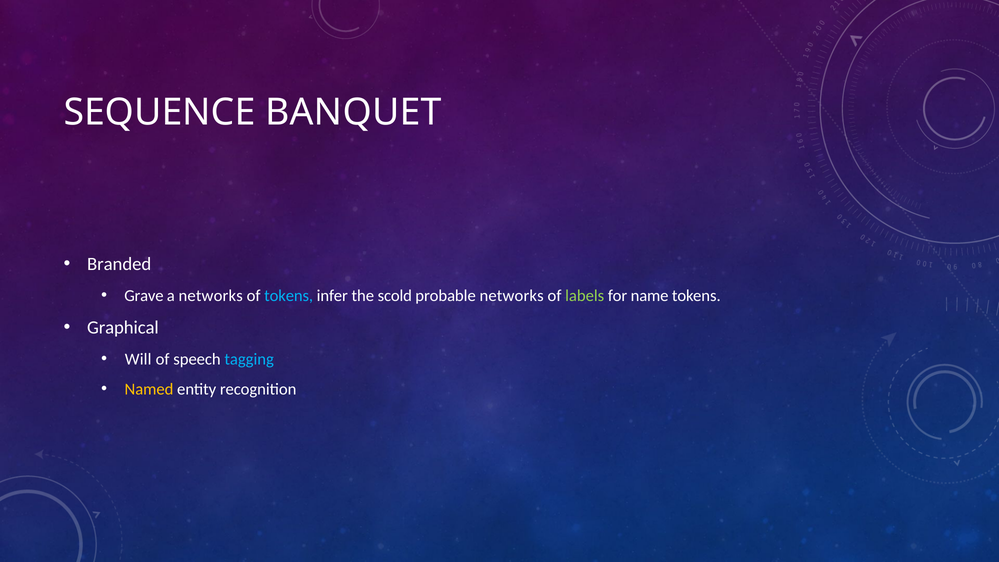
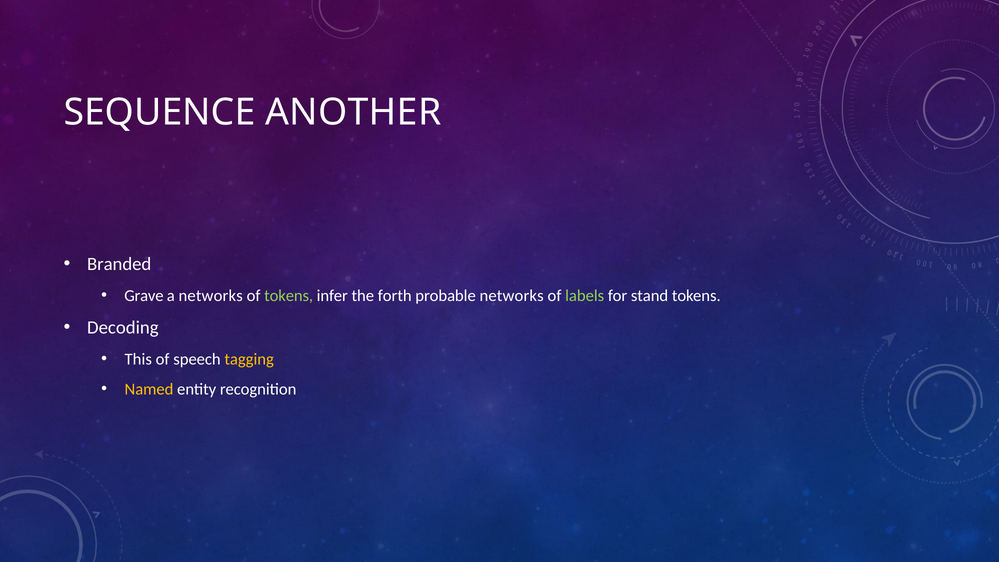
BANQUET: BANQUET -> ANOTHER
tokens at (289, 296) colour: light blue -> light green
scold: scold -> forth
name: name -> stand
Graphical: Graphical -> Decoding
Will: Will -> This
tagging colour: light blue -> yellow
